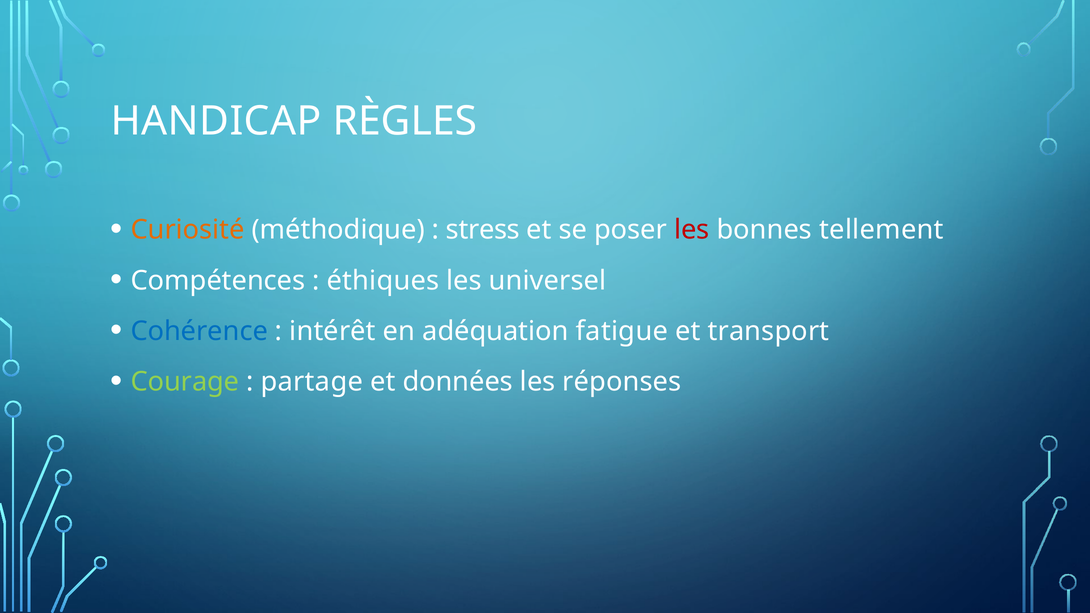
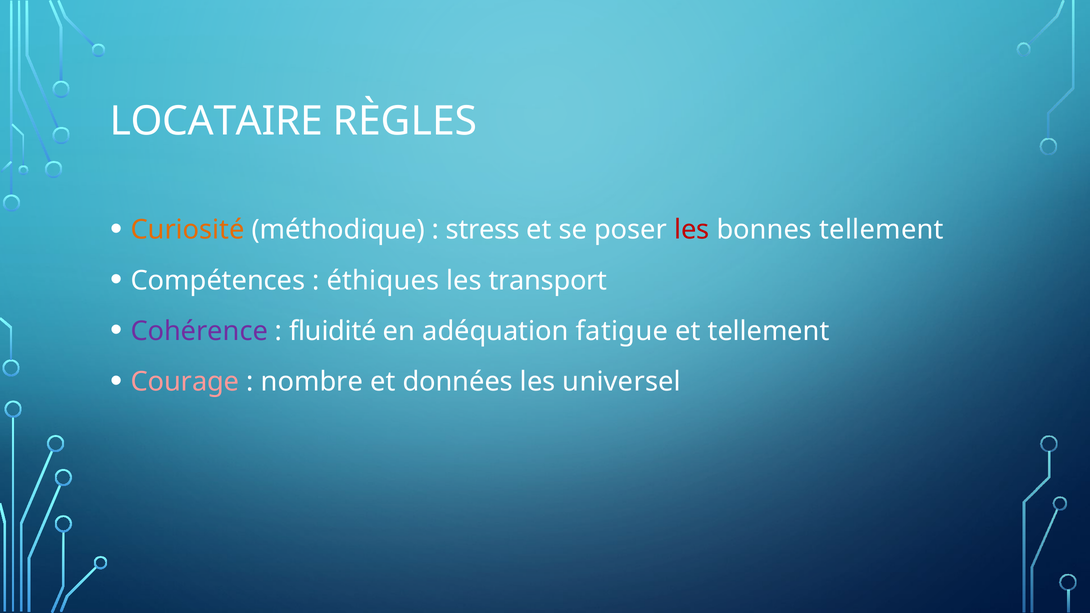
HANDICAP: HANDICAP -> LOCATAIRE
universel: universel -> transport
Cohérence colour: blue -> purple
intérêt: intérêt -> fluidité
et transport: transport -> tellement
Courage colour: light green -> pink
partage: partage -> nombre
réponses: réponses -> universel
